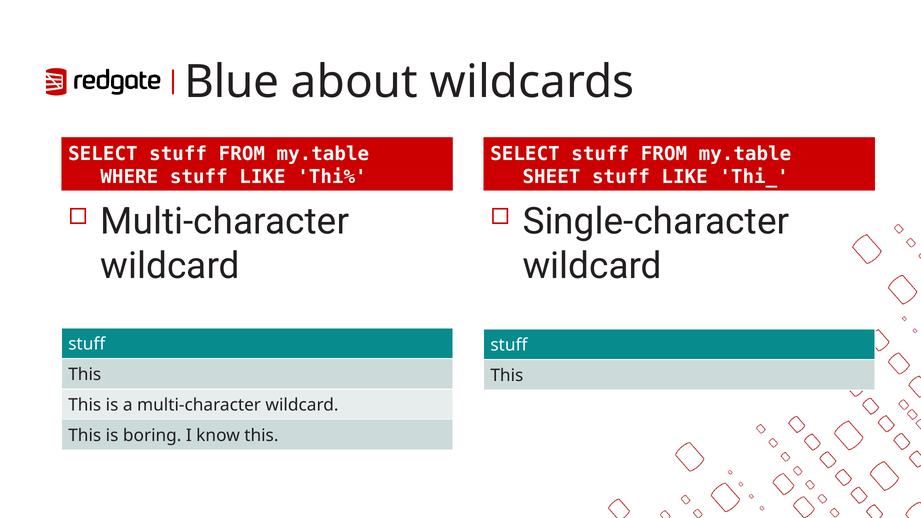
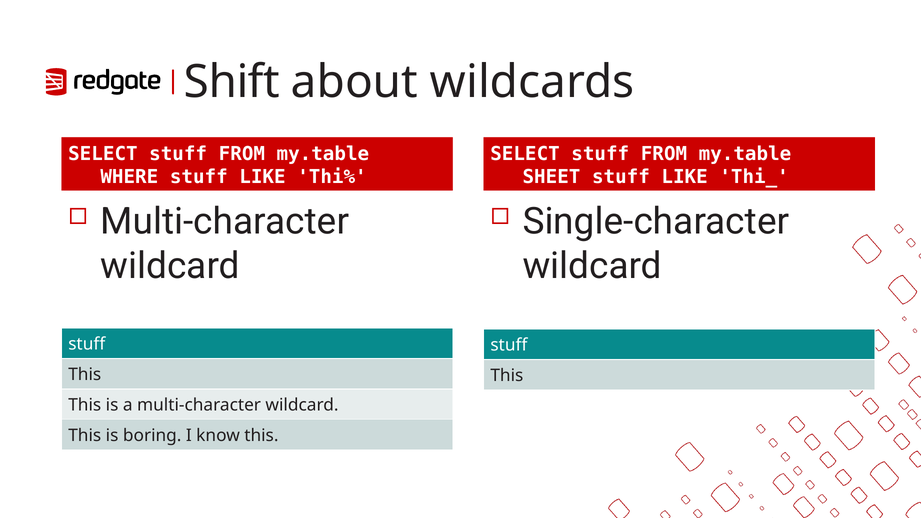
Blue: Blue -> Shift
